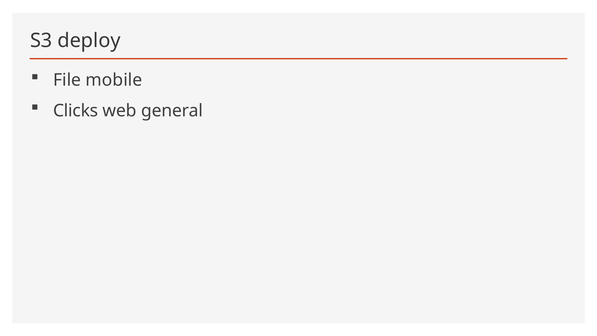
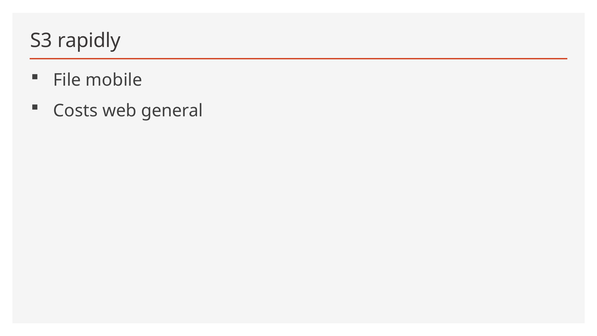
deploy: deploy -> rapidly
Clicks: Clicks -> Costs
